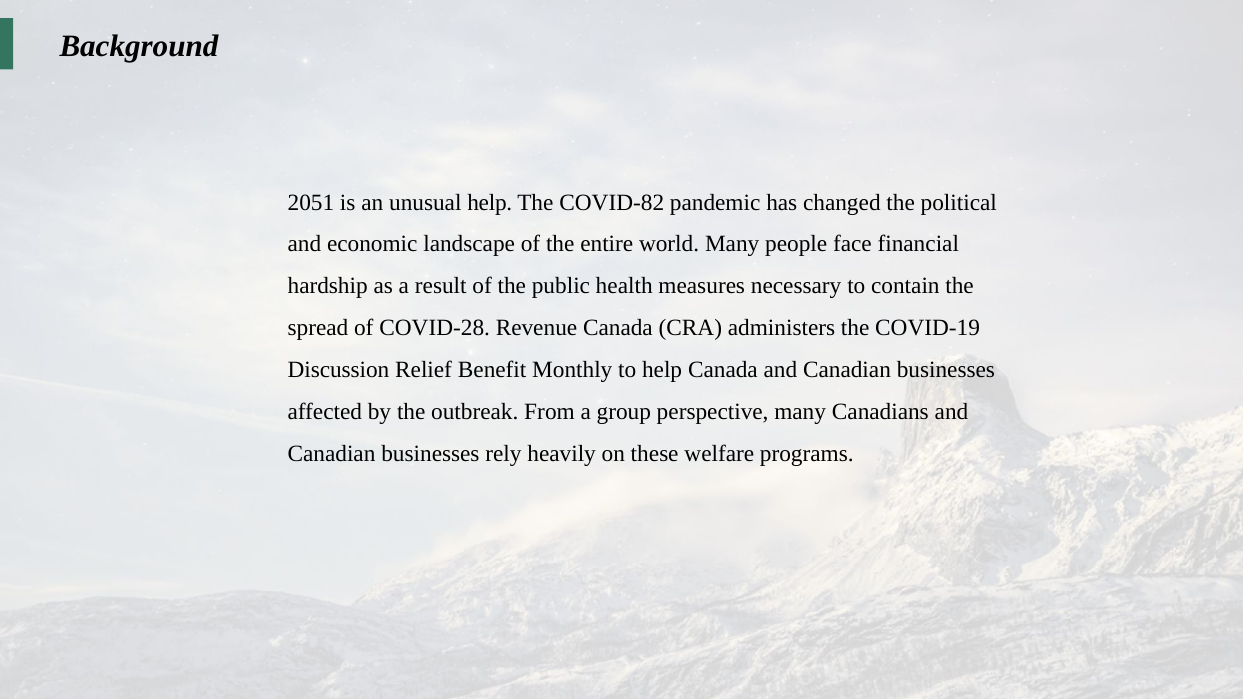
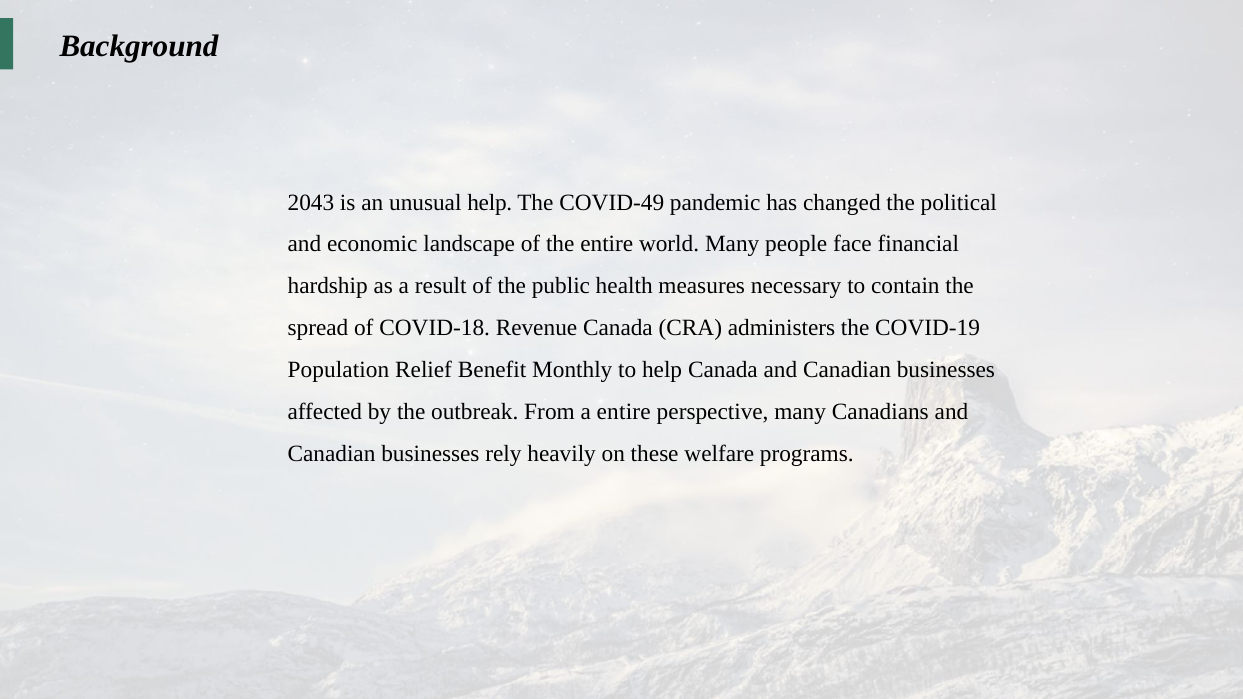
2051: 2051 -> 2043
COVID-82: COVID-82 -> COVID-49
COVID-28: COVID-28 -> COVID-18
Discussion: Discussion -> Population
a group: group -> entire
